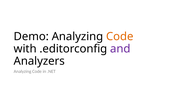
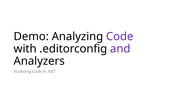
Code at (120, 36) colour: orange -> purple
